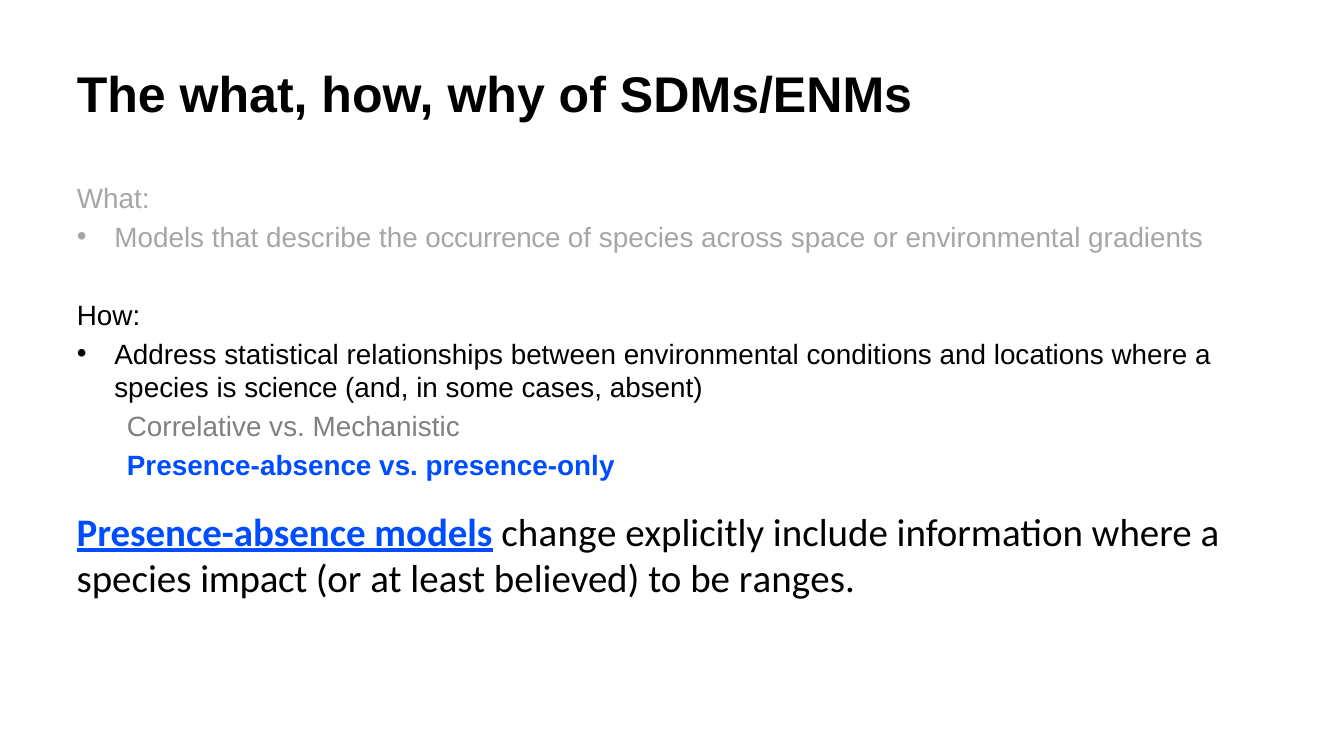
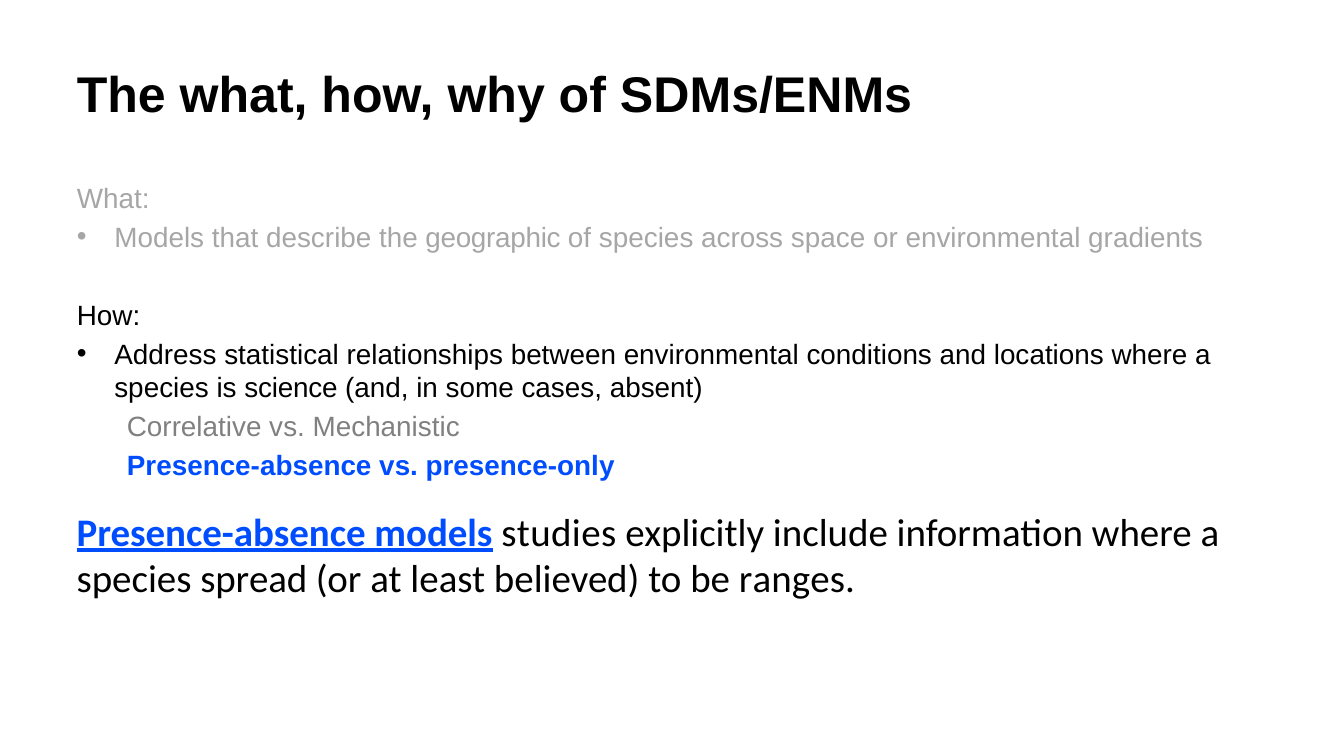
occurrence: occurrence -> geographic
change: change -> studies
impact: impact -> spread
